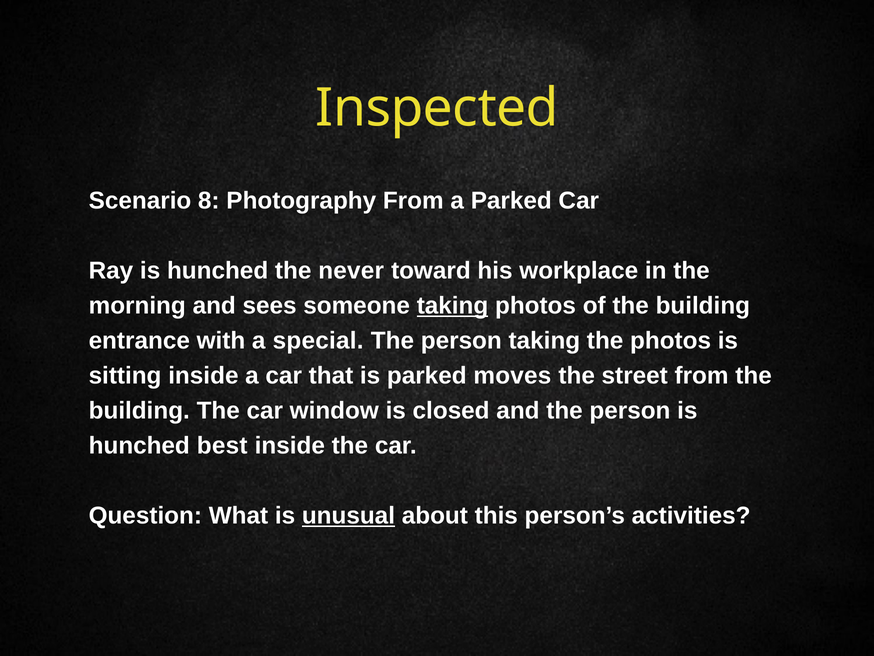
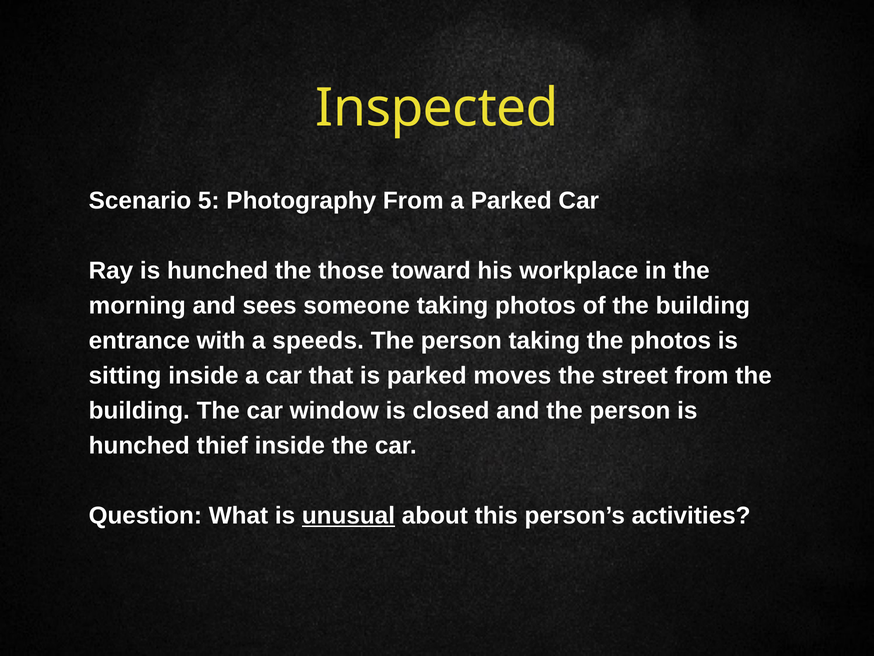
8: 8 -> 5
never: never -> those
taking at (453, 306) underline: present -> none
special: special -> speeds
best: best -> thief
